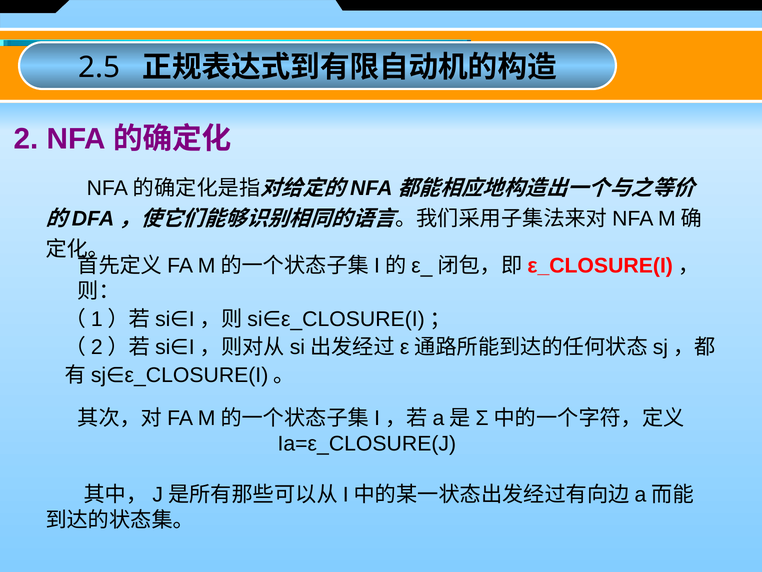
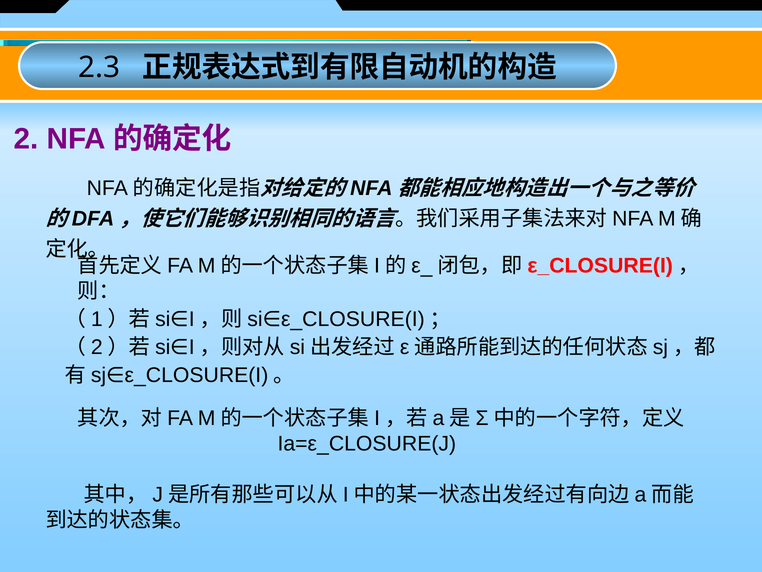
2.5: 2.5 -> 2.3
